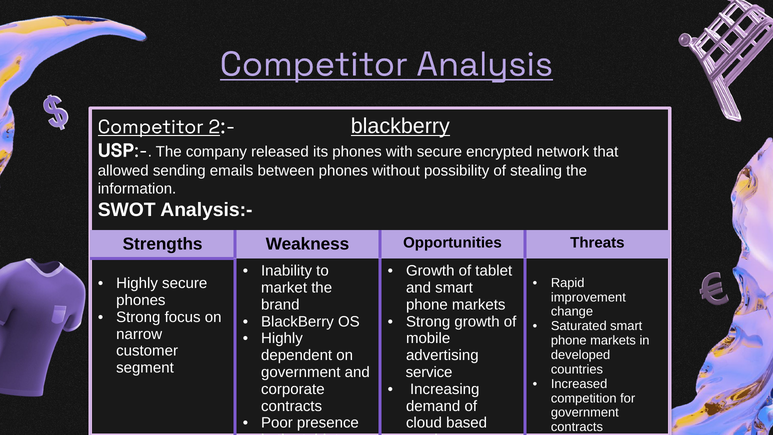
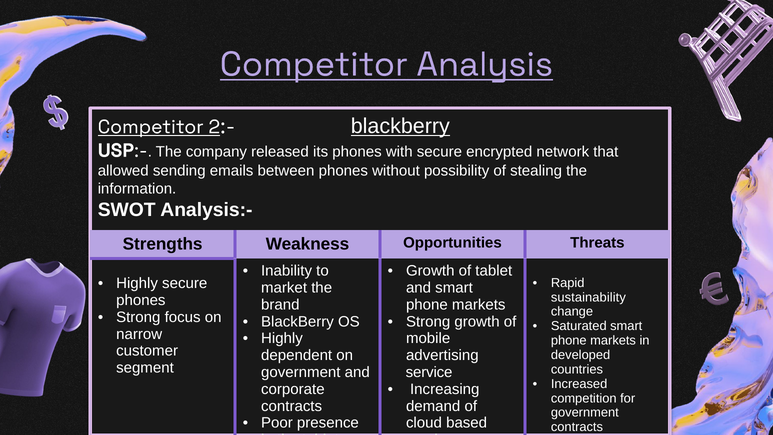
improvement: improvement -> sustainability
